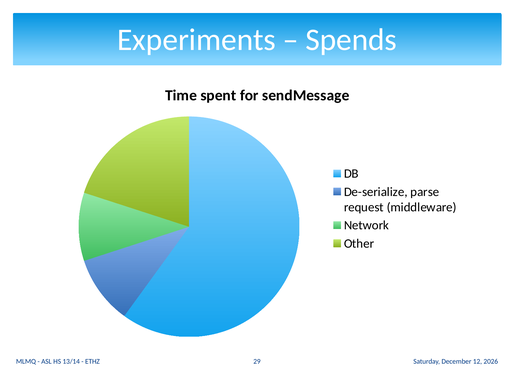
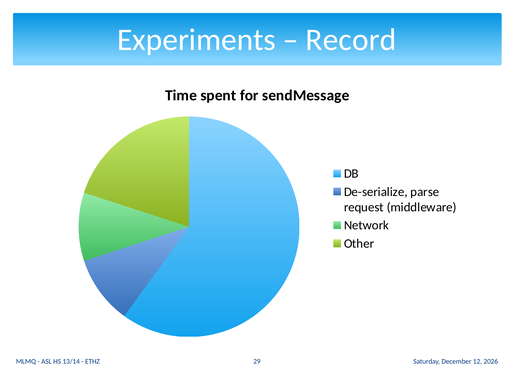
Spends: Spends -> Record
